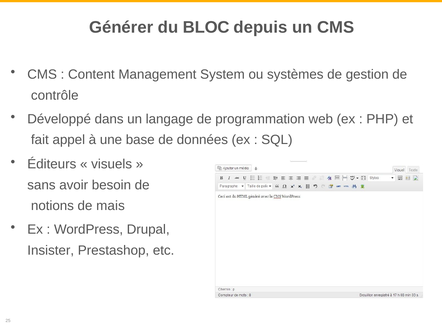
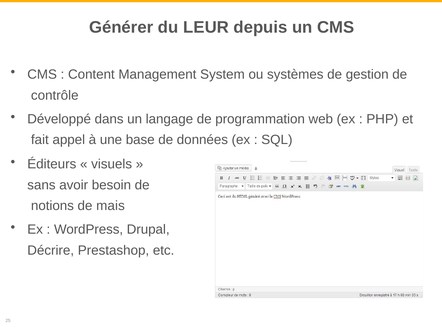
BLOC: BLOC -> LEUR
Insister: Insister -> Décrire
